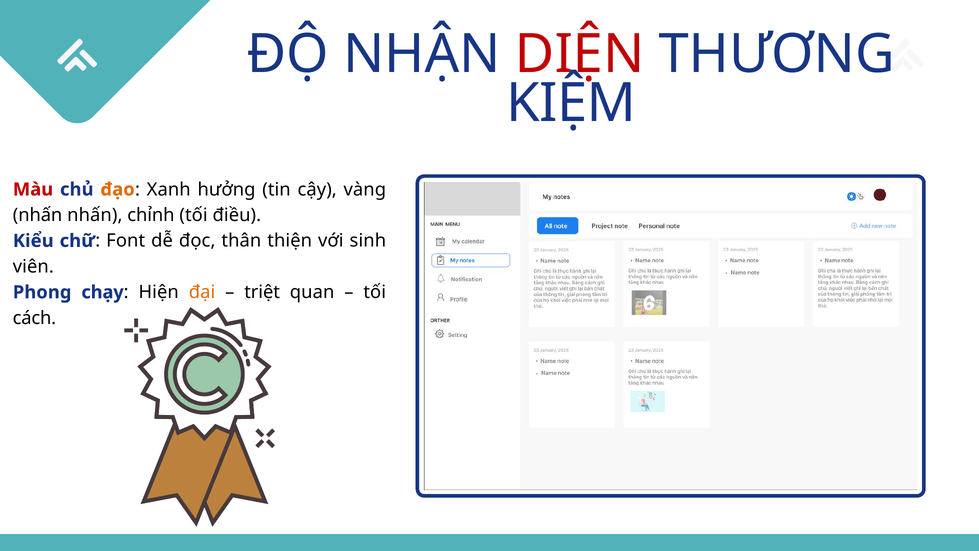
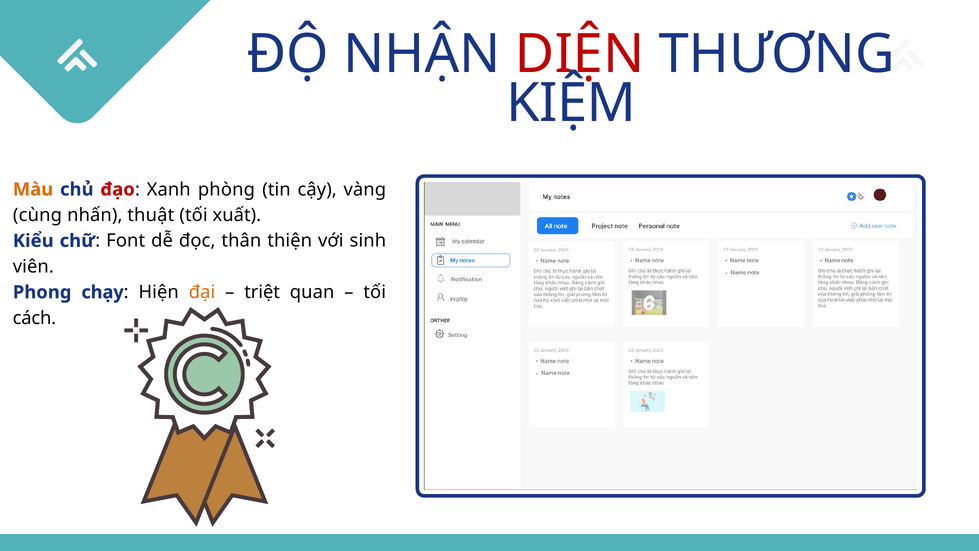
Màu colour: red -> orange
đạo colour: orange -> red
hưởng: hưởng -> phòng
nhấn at (38, 215): nhấn -> cùng
chỉnh: chỉnh -> thuật
điều: điều -> xuất
